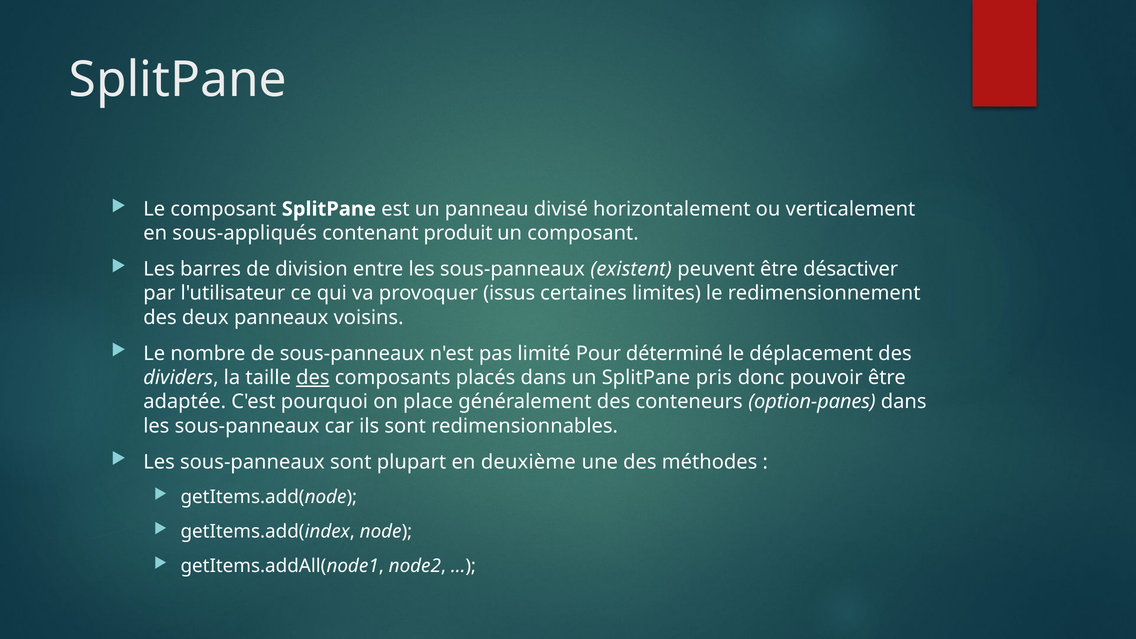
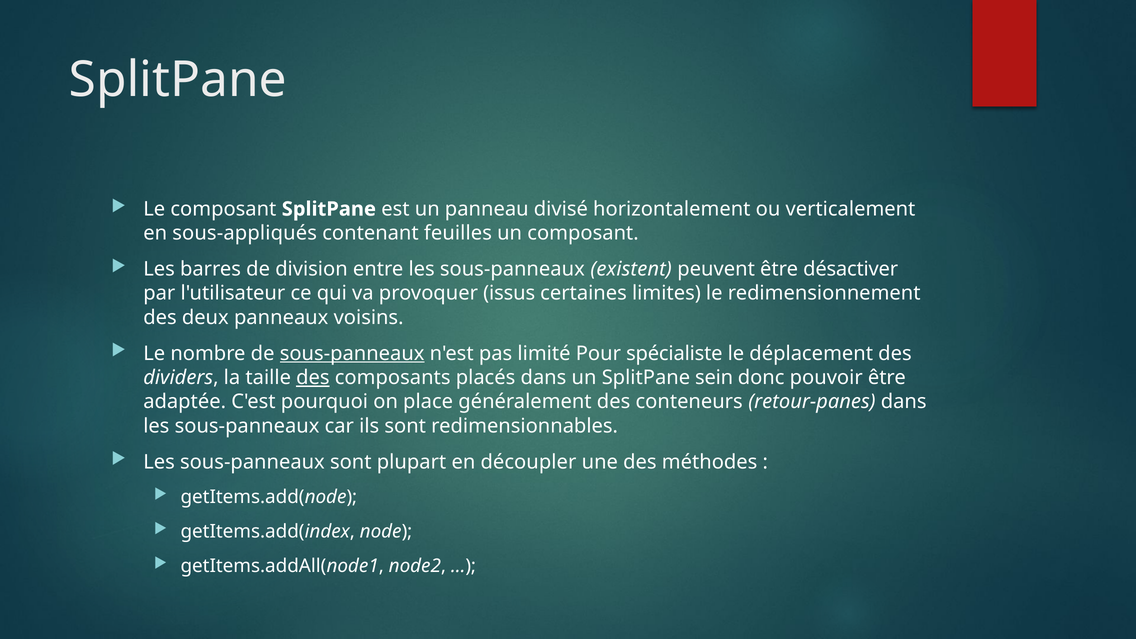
produit: produit -> feuilles
sous-panneaux at (352, 353) underline: none -> present
déterminé: déterminé -> spécialiste
pris: pris -> sein
option-panes: option-panes -> retour-panes
deuxième: deuxième -> découpler
